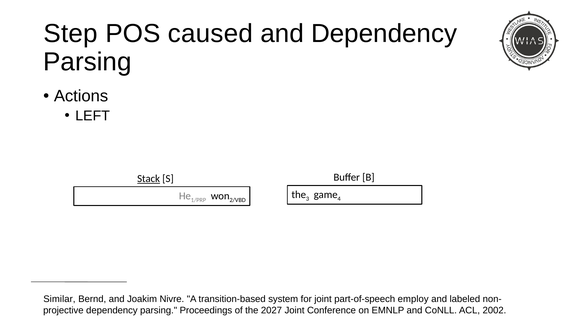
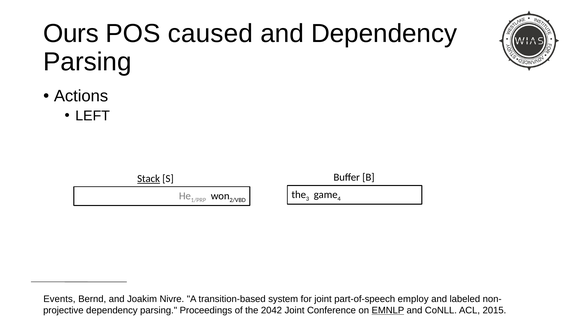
Step: Step -> Ours
Similar: Similar -> Events
2027: 2027 -> 2042
EMNLP underline: none -> present
2002: 2002 -> 2015
